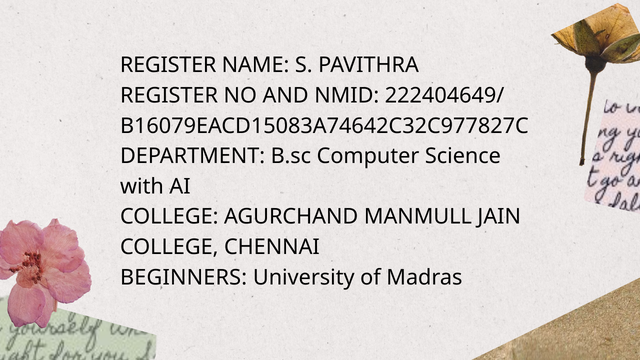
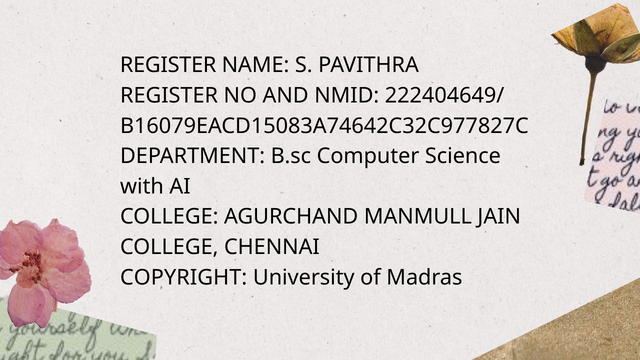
BEGINNERS: BEGINNERS -> COPYRIGHT
